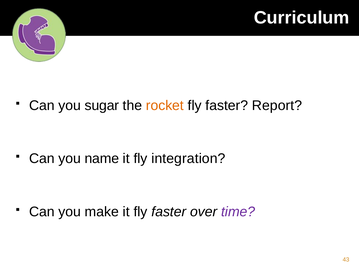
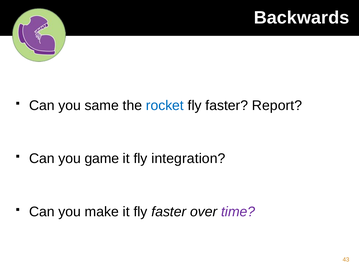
Curriculum: Curriculum -> Backwards
sugar: sugar -> same
rocket colour: orange -> blue
name: name -> game
